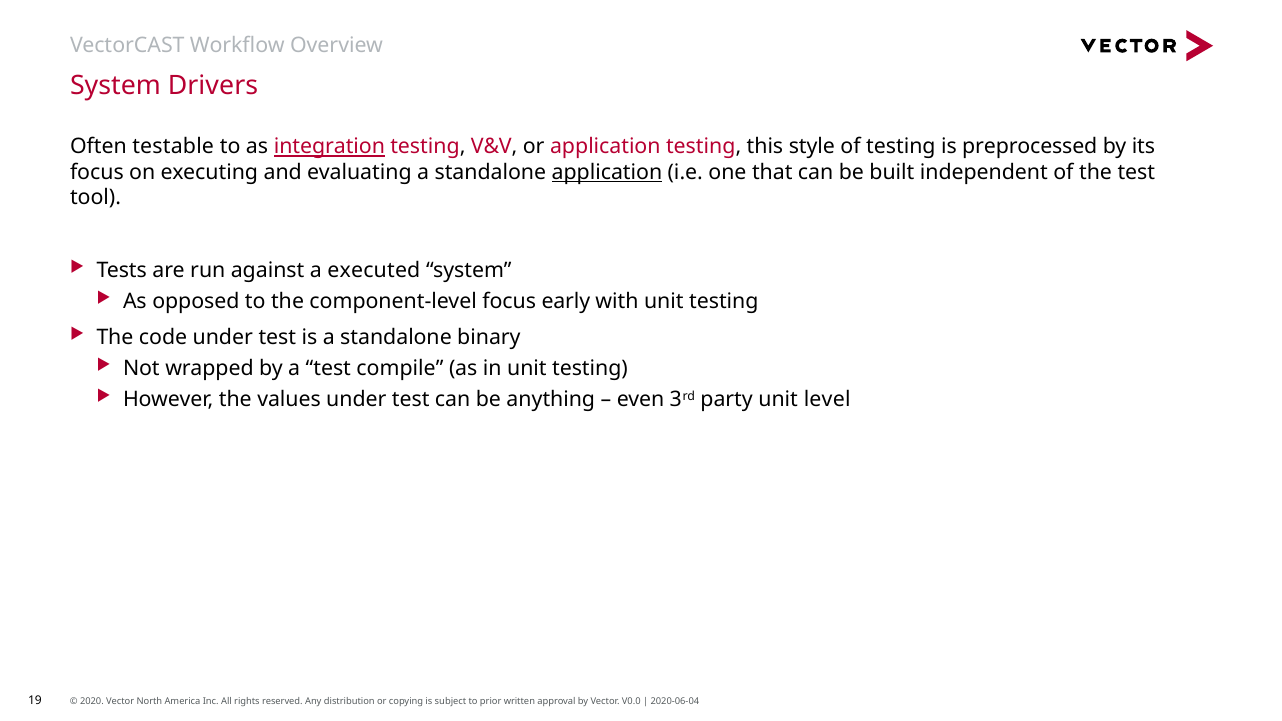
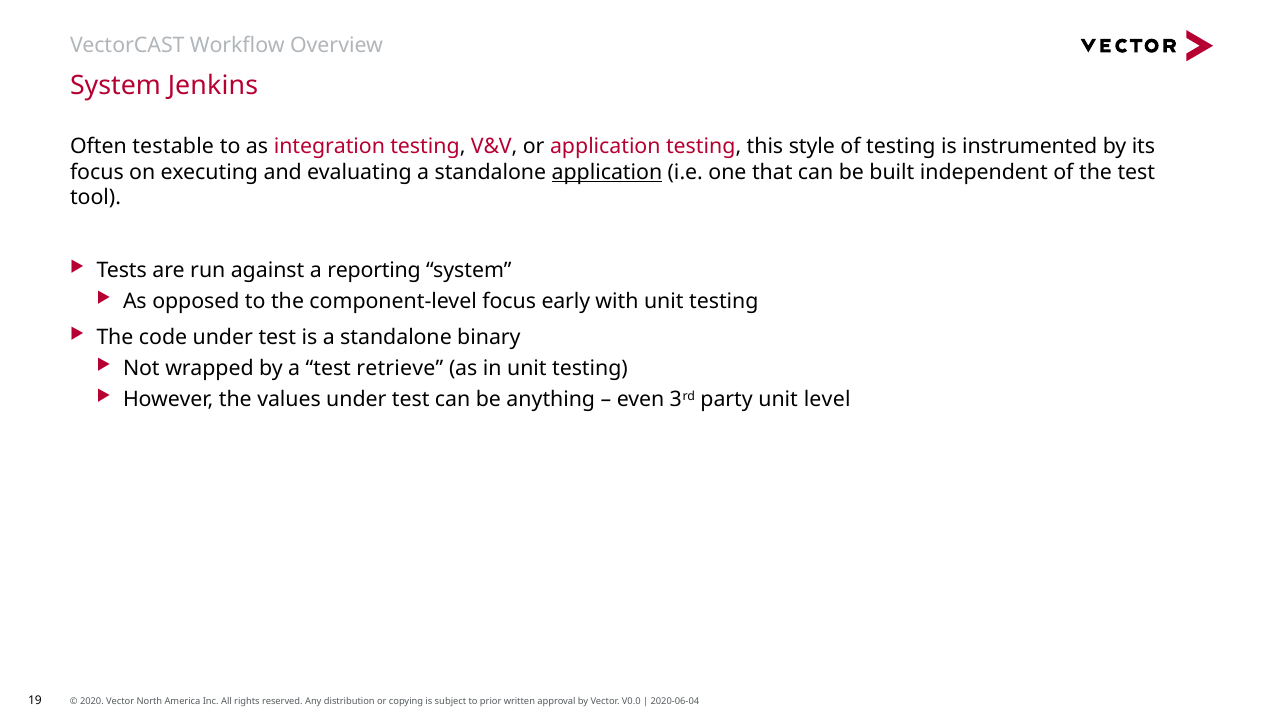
Drivers: Drivers -> Jenkins
integration underline: present -> none
preprocessed: preprocessed -> instrumented
executed: executed -> reporting
compile: compile -> retrieve
